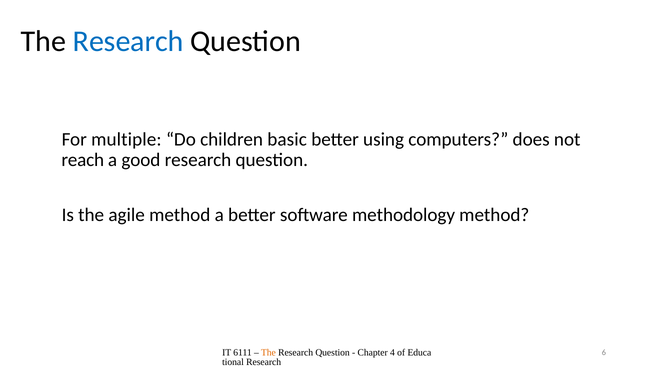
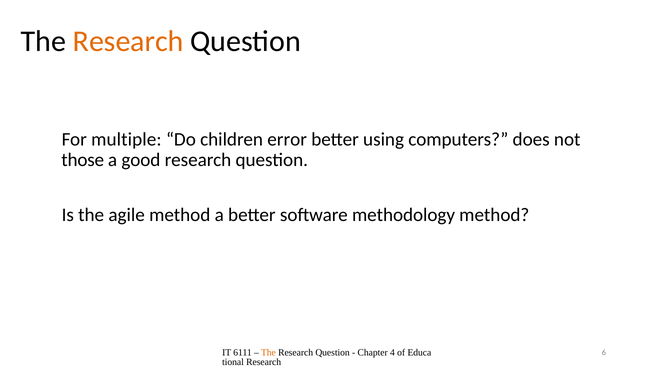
Research at (128, 41) colour: blue -> orange
basic: basic -> error
reach: reach -> those
